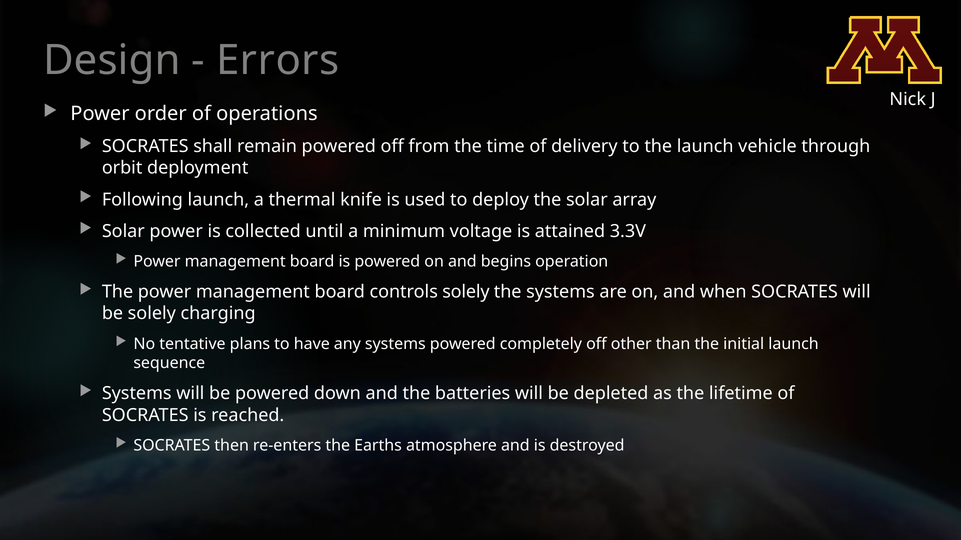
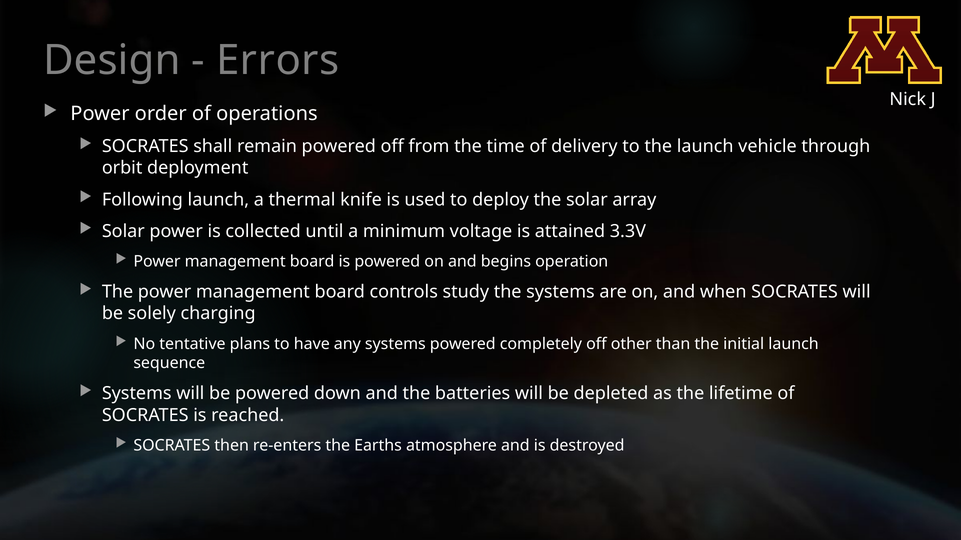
controls solely: solely -> study
